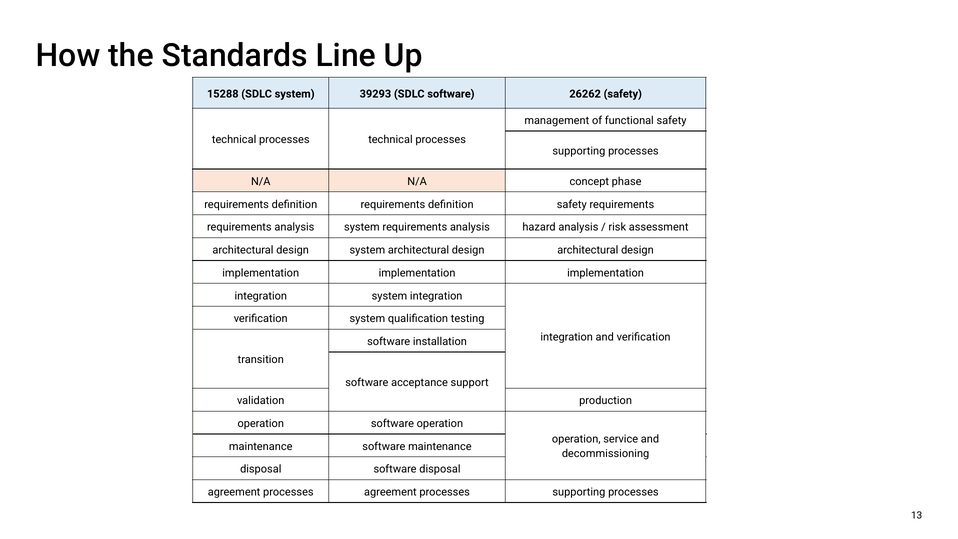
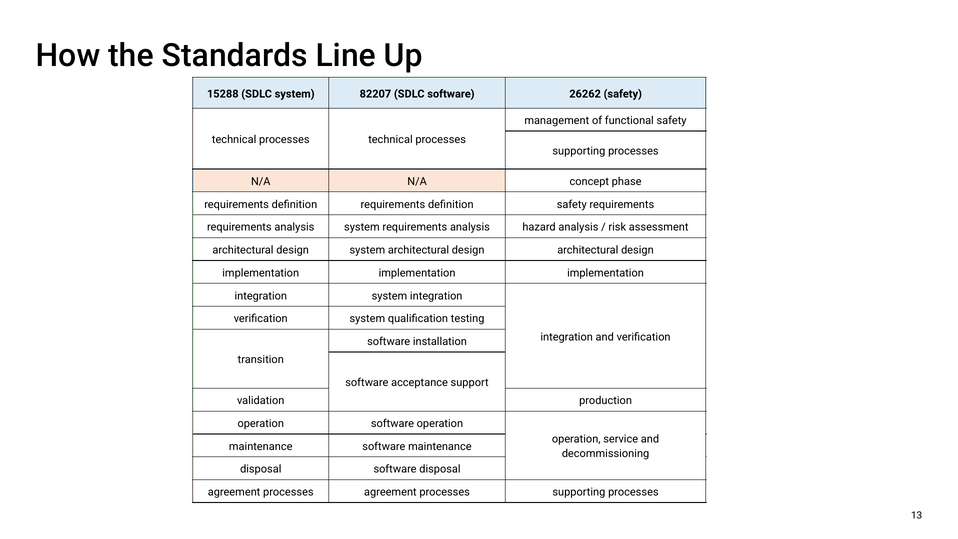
39293: 39293 -> 82207
